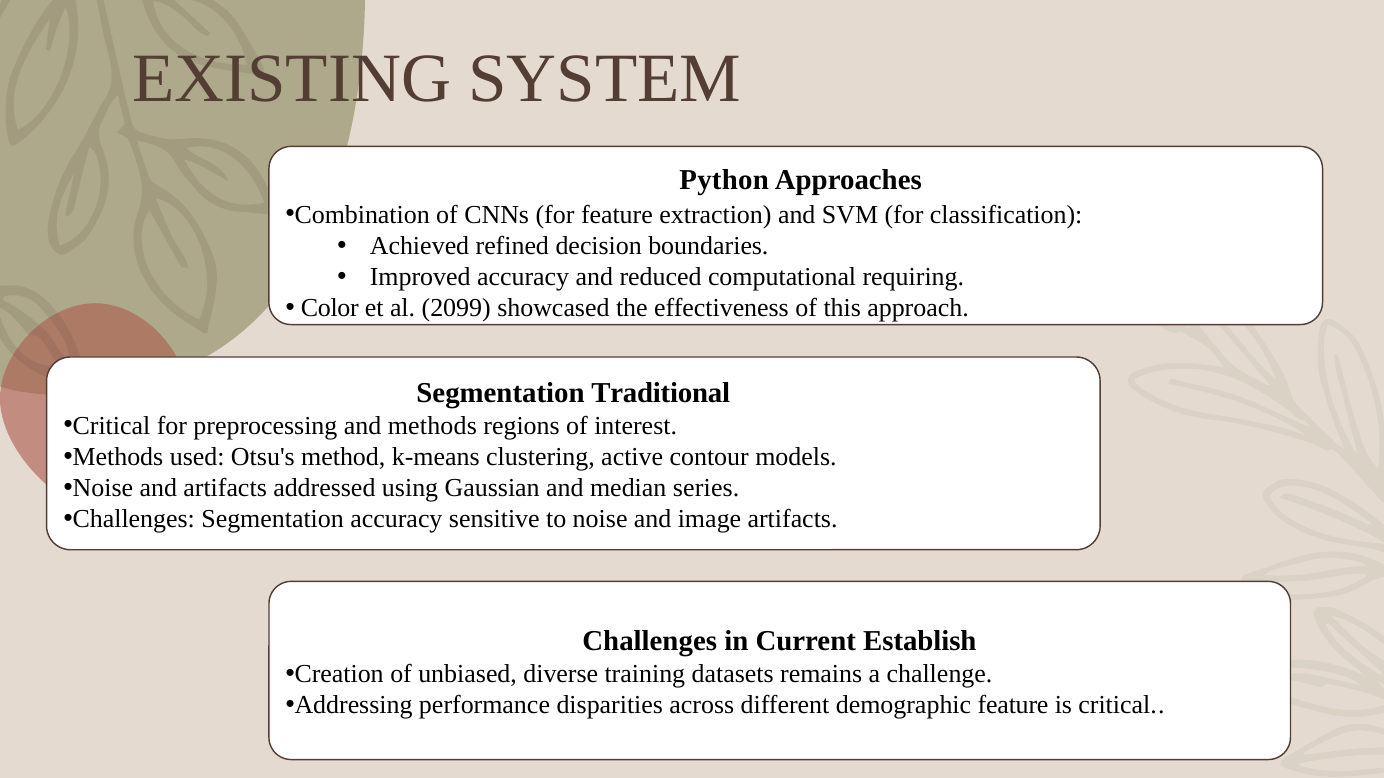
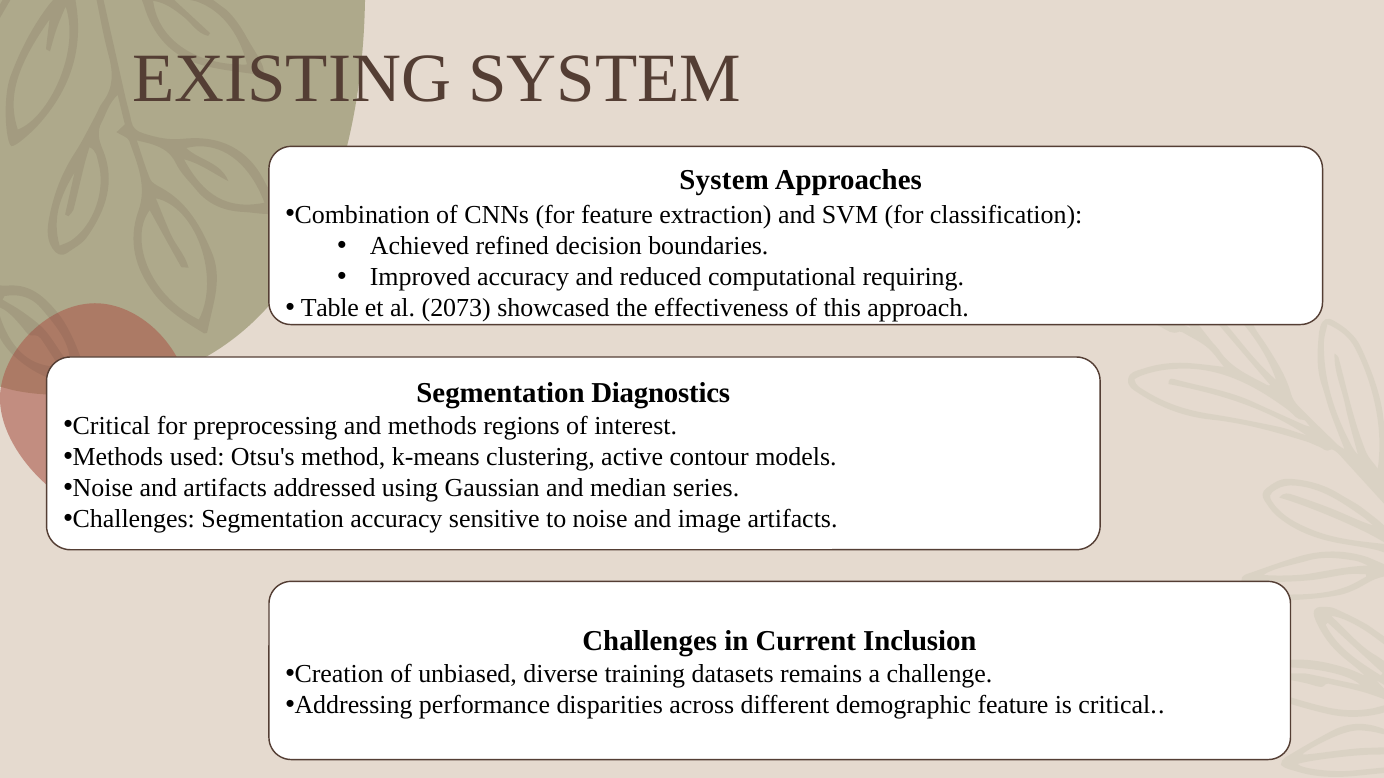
Python at (724, 180): Python -> System
Color: Color -> Table
2099: 2099 -> 2073
Traditional: Traditional -> Diagnostics
Establish: Establish -> Inclusion
